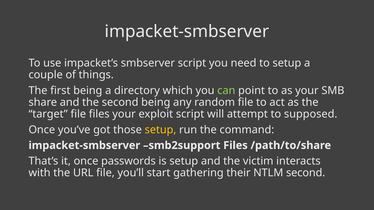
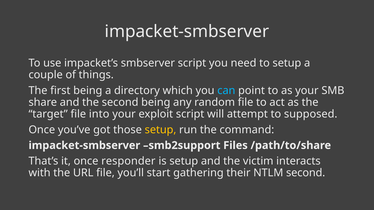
can colour: light green -> light blue
file files: files -> into
passwords: passwords -> responder
